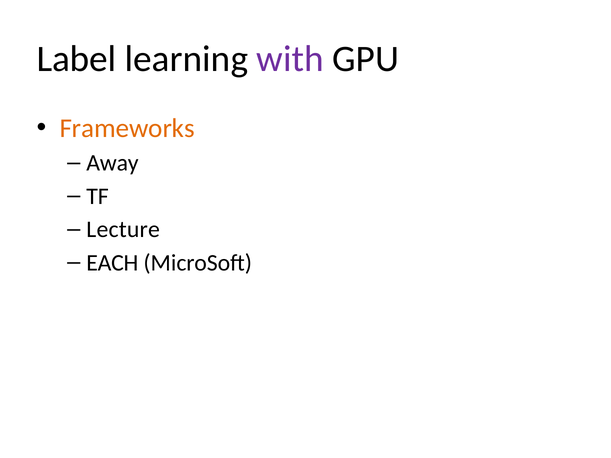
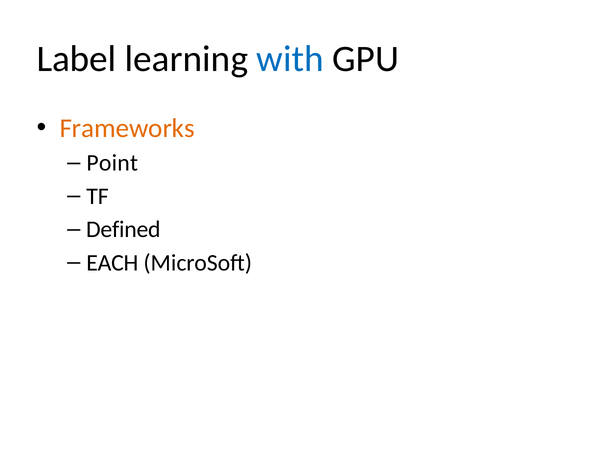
with colour: purple -> blue
Away: Away -> Point
Lecture: Lecture -> Defined
